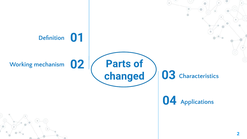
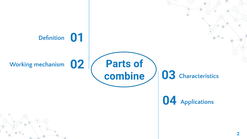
changed: changed -> combine
